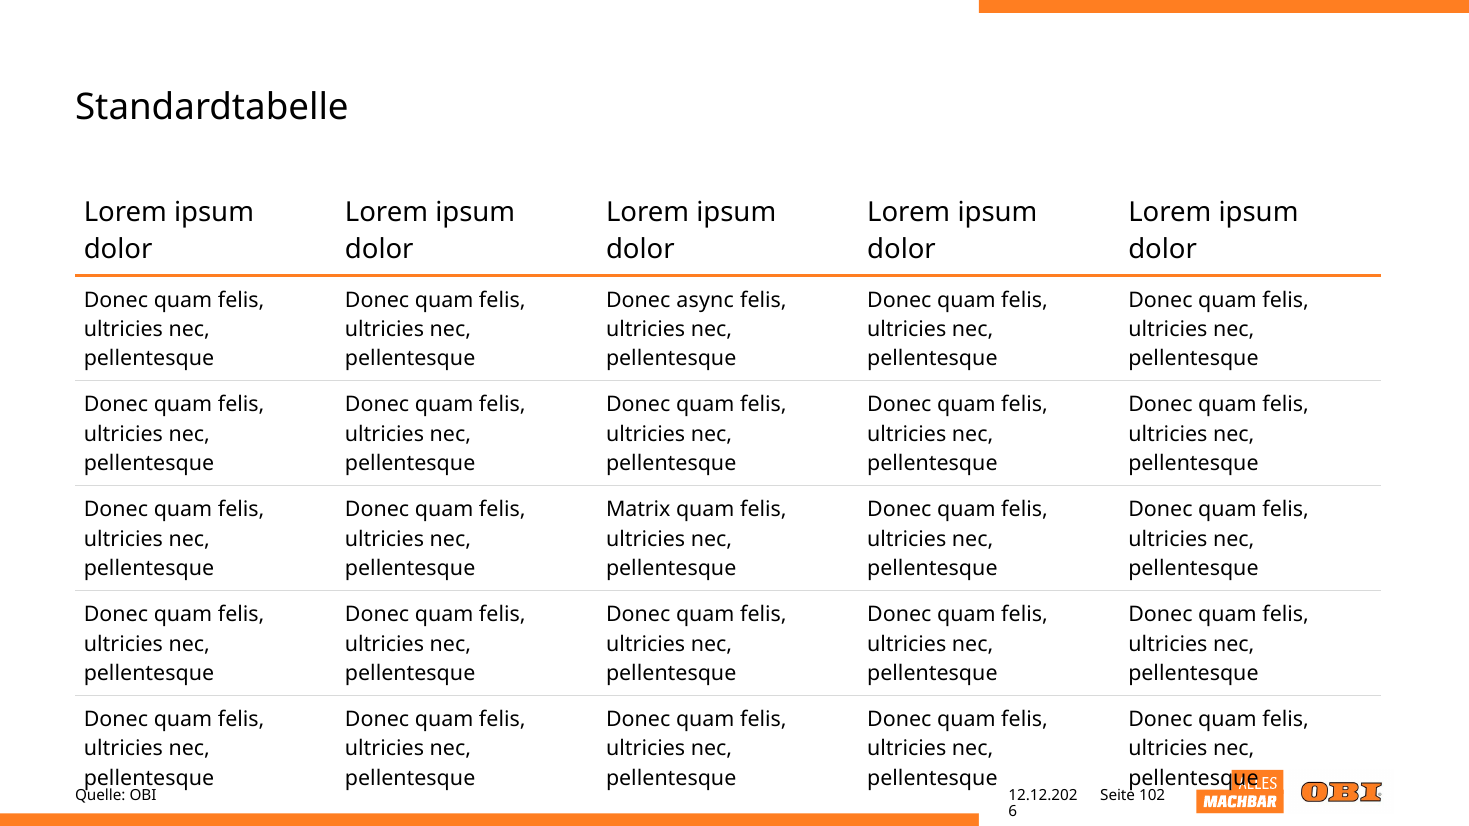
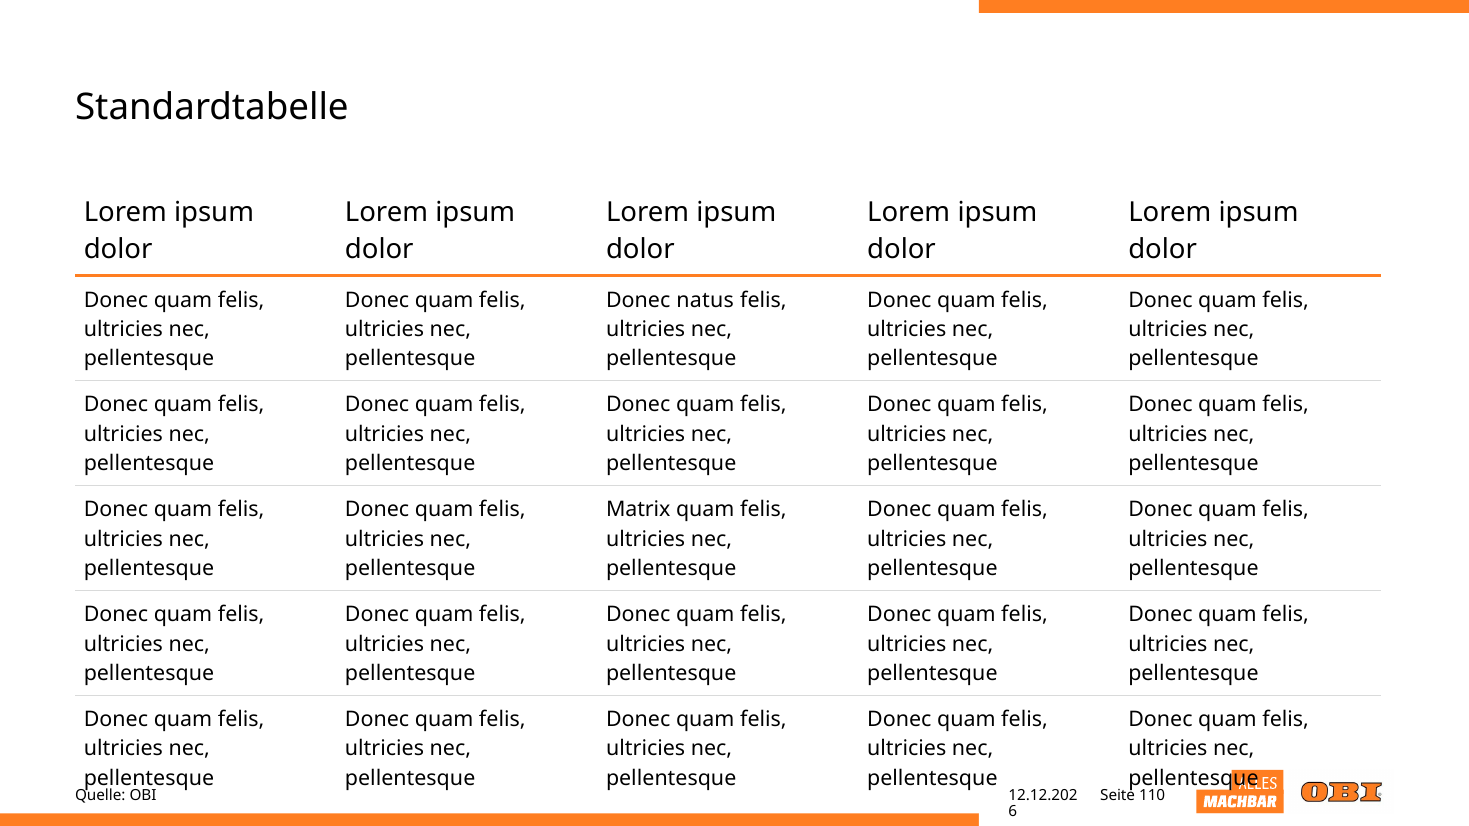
async: async -> natus
102: 102 -> 110
